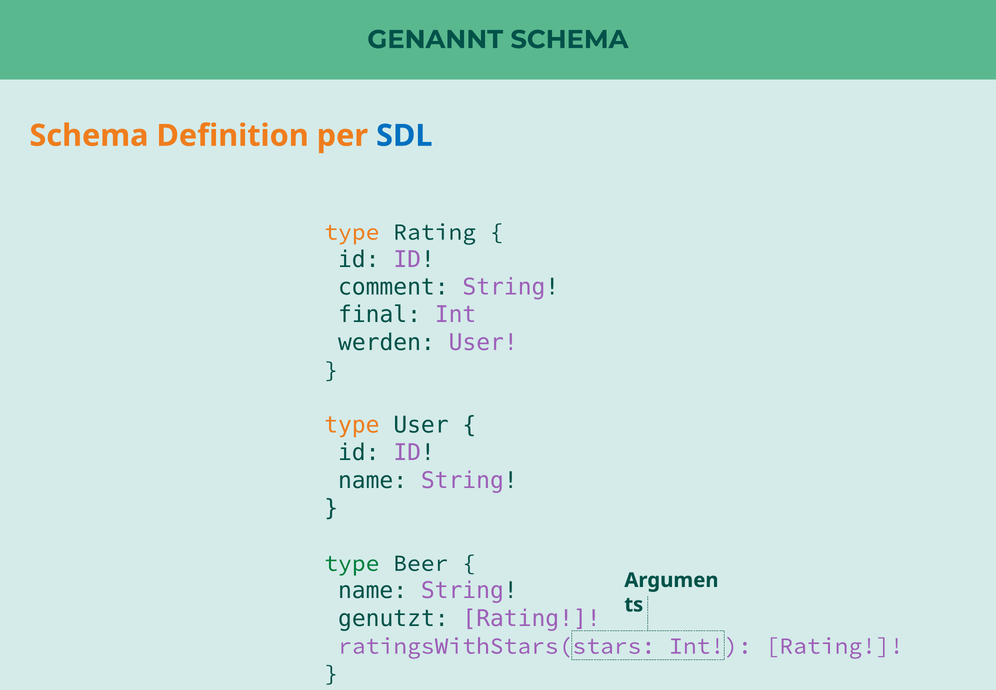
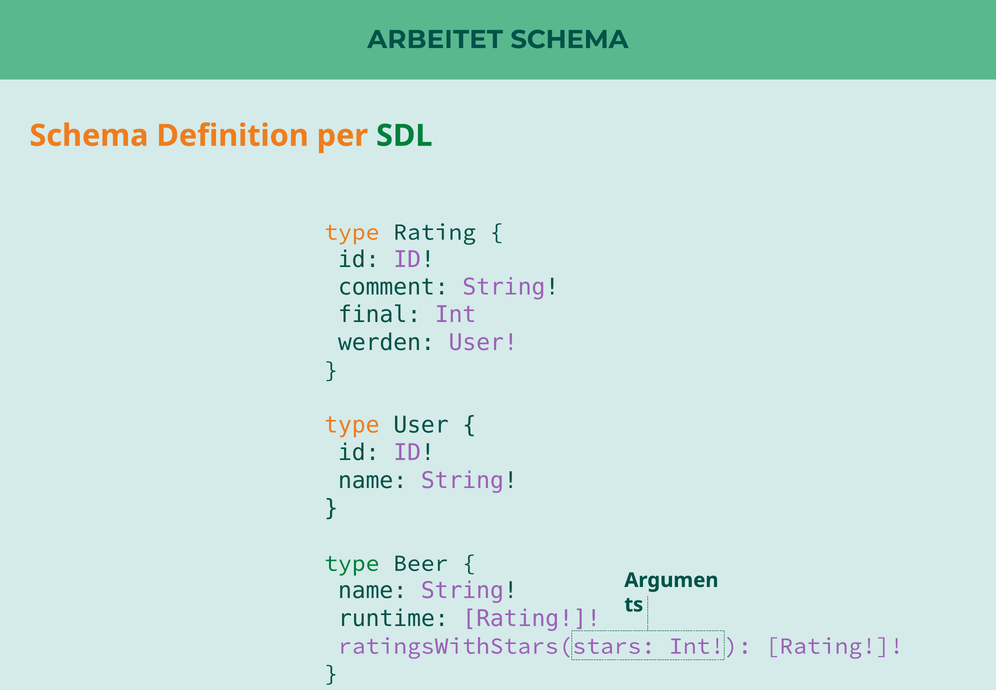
GENANNT: GENANNT -> ARBEITET
SDL colour: blue -> green
genutzt: genutzt -> runtime
